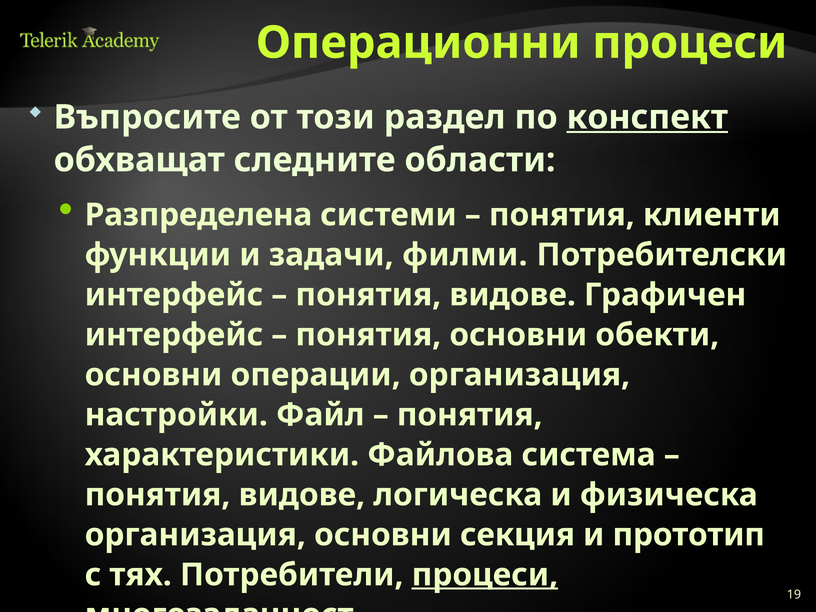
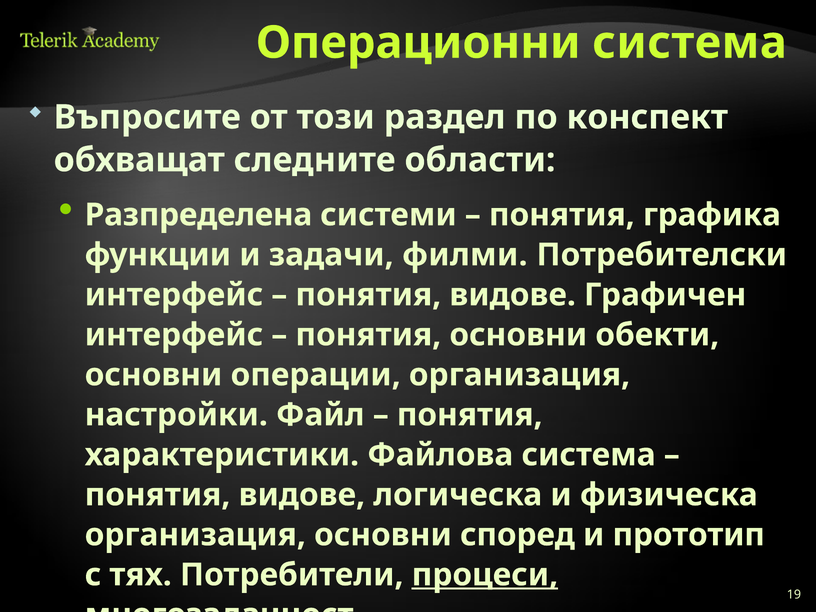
Операционни процеси: процеси -> система
конспект underline: present -> none
клиенти: клиенти -> графика
секция: секция -> според
